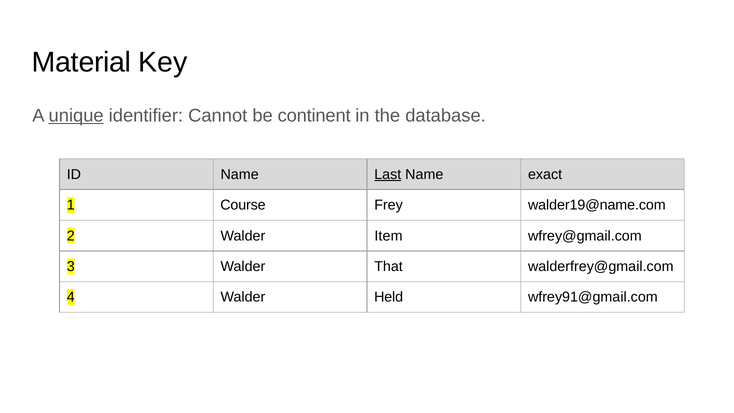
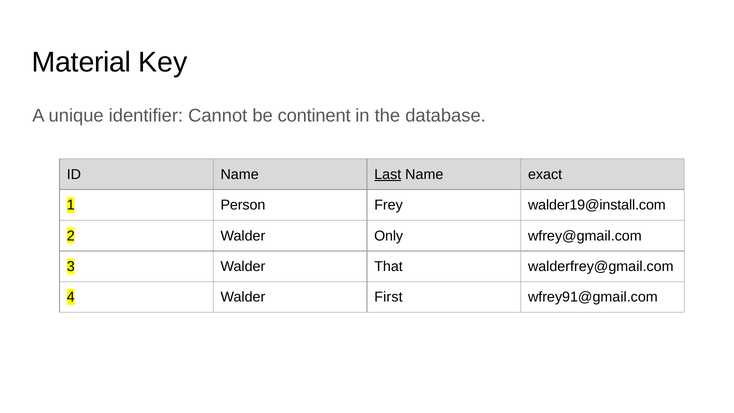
unique underline: present -> none
Course: Course -> Person
walder19@name.com: walder19@name.com -> walder19@install.com
Item: Item -> Only
Held: Held -> First
